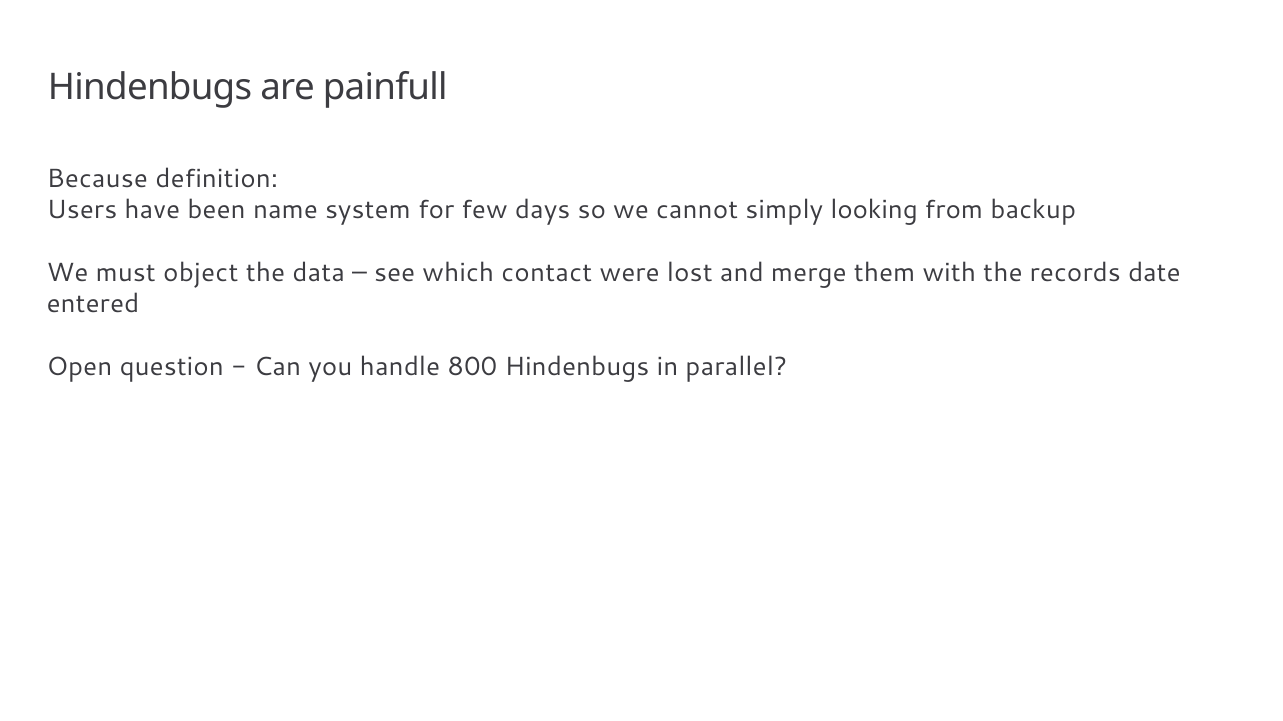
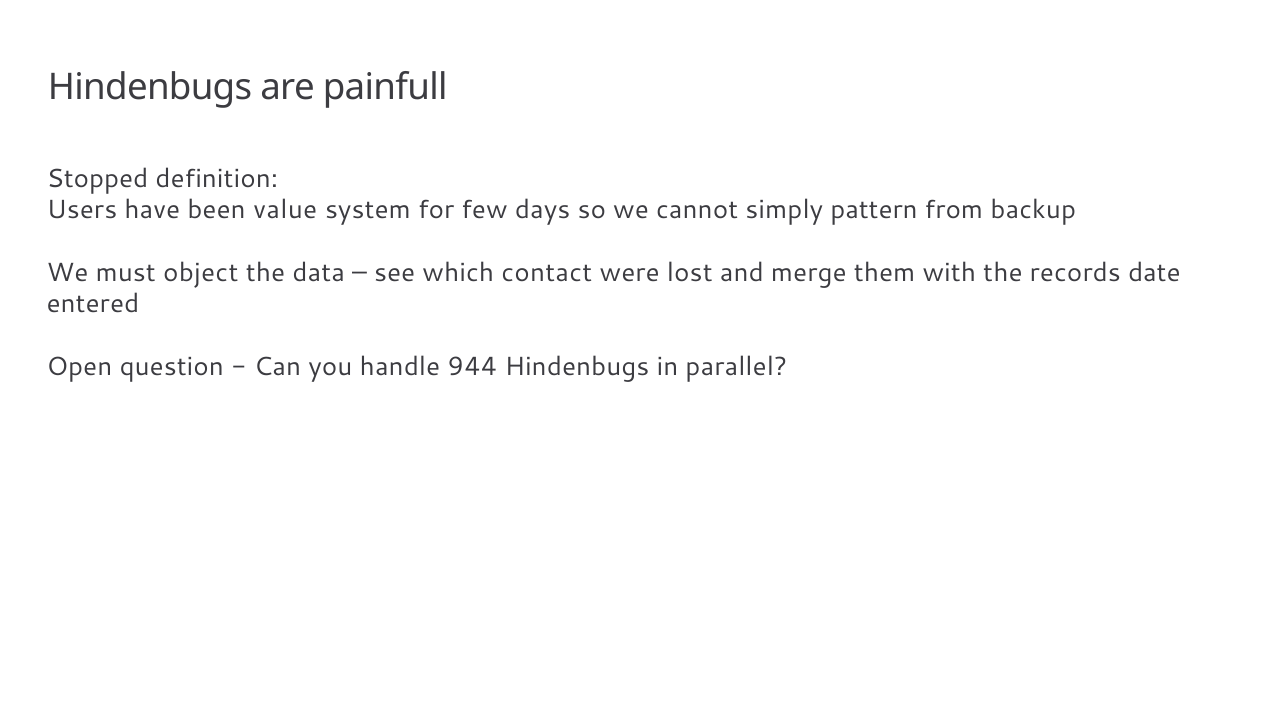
Because: Because -> Stopped
name: name -> value
looking: looking -> pattern
800: 800 -> 944
